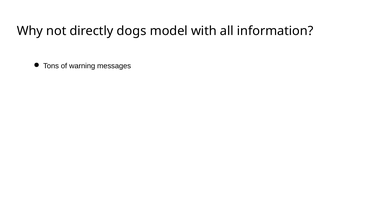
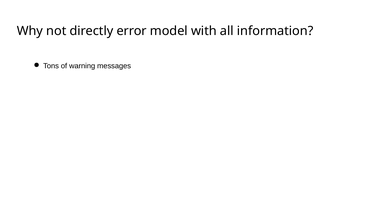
dogs: dogs -> error
